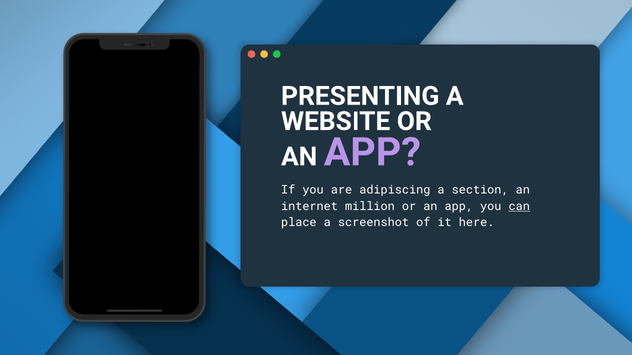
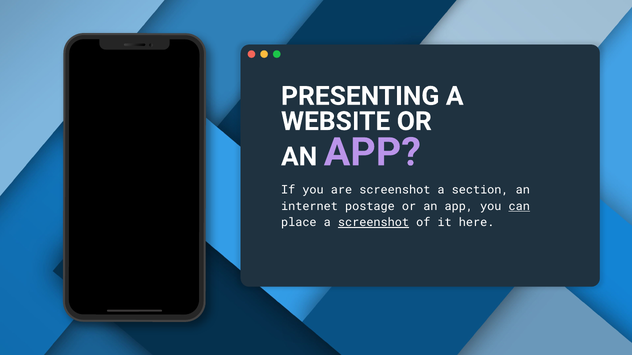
are adipiscing: adipiscing -> screenshot
million: million -> postage
screenshot at (373, 223) underline: none -> present
